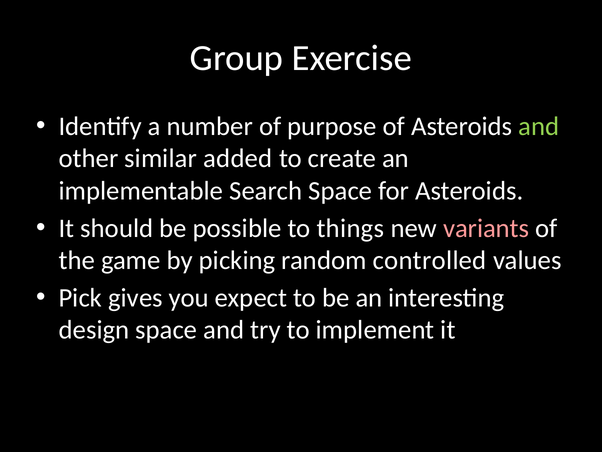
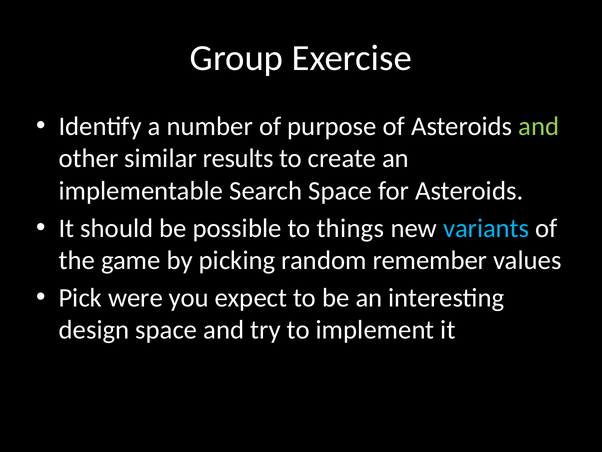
added: added -> results
variants colour: pink -> light blue
controlled: controlled -> remember
gives: gives -> were
